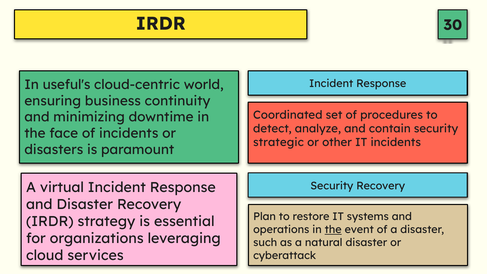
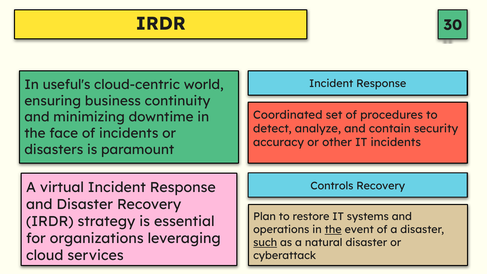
strategic: strategic -> accuracy
Security at (332, 186): Security -> Controls
such underline: none -> present
